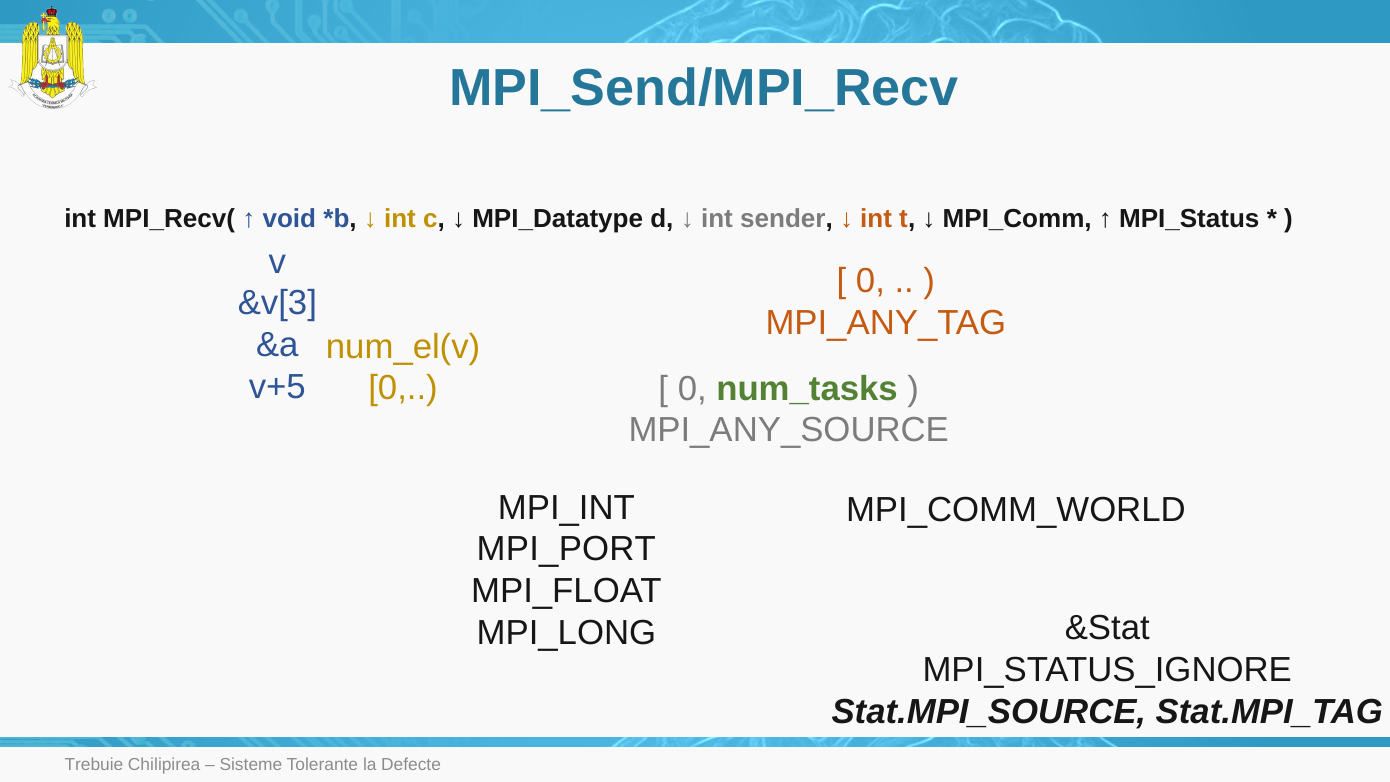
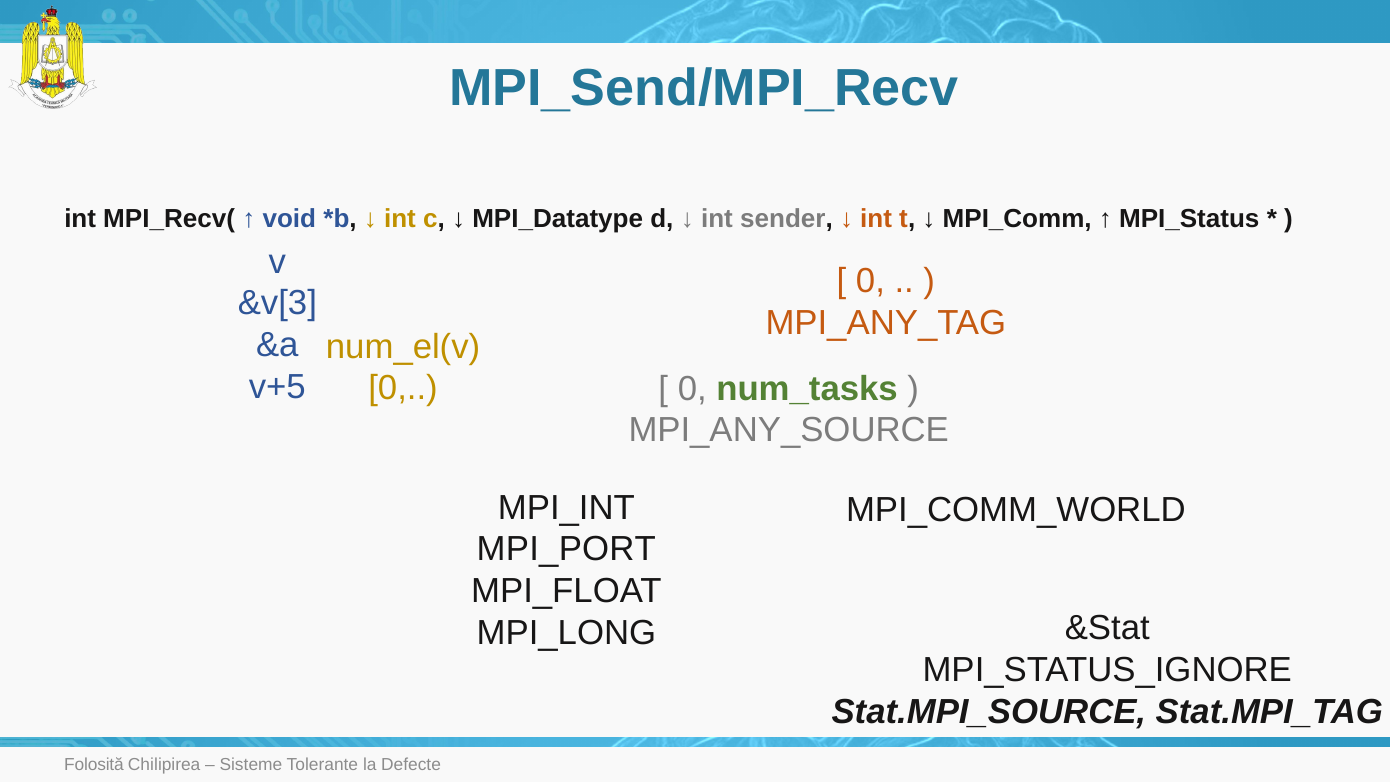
Trebuie: Trebuie -> Folosită
